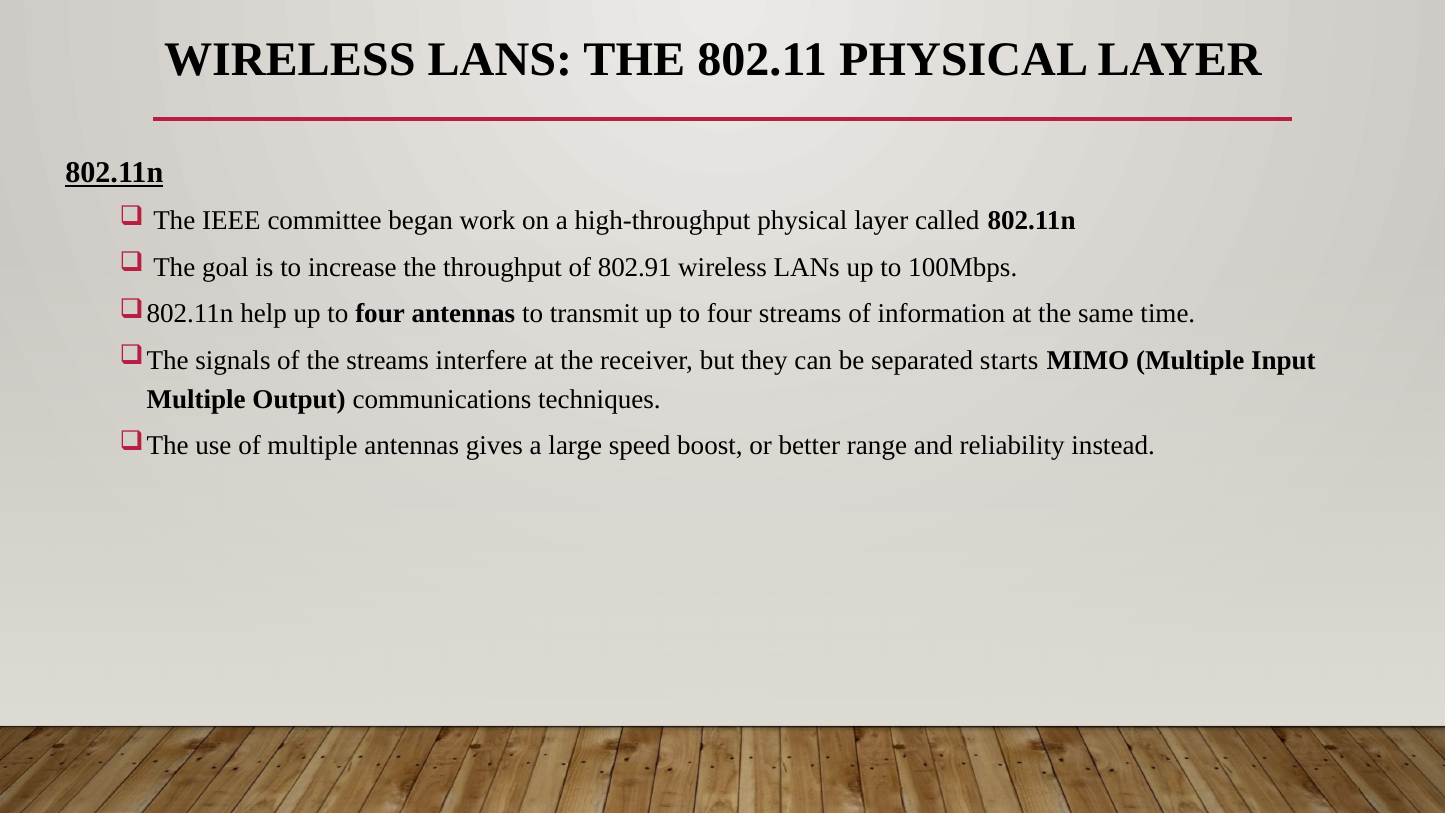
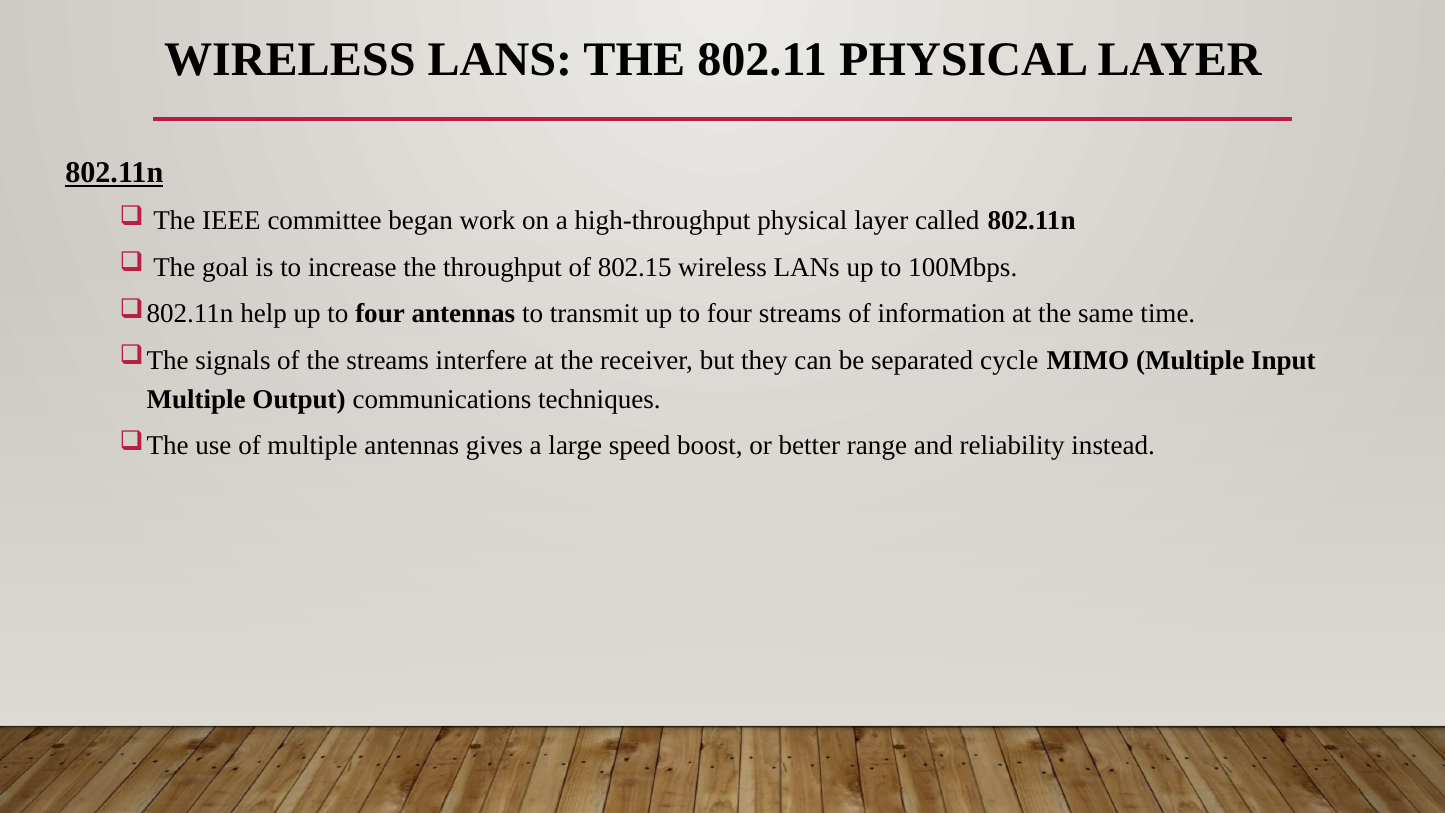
802.91: 802.91 -> 802.15
starts: starts -> cycle
